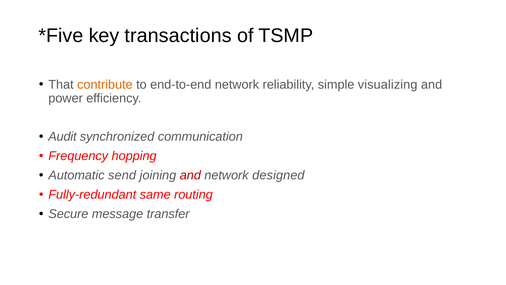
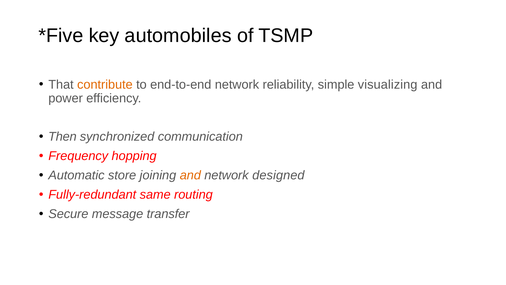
transactions: transactions -> automobiles
Audit: Audit -> Then
send: send -> store
and at (190, 175) colour: red -> orange
